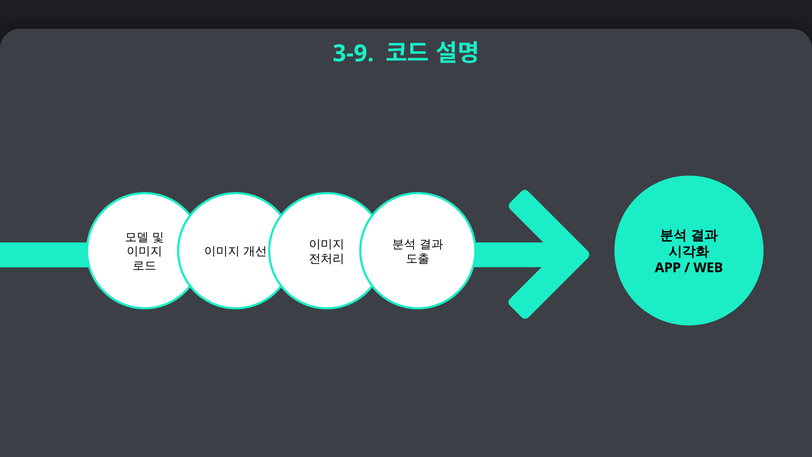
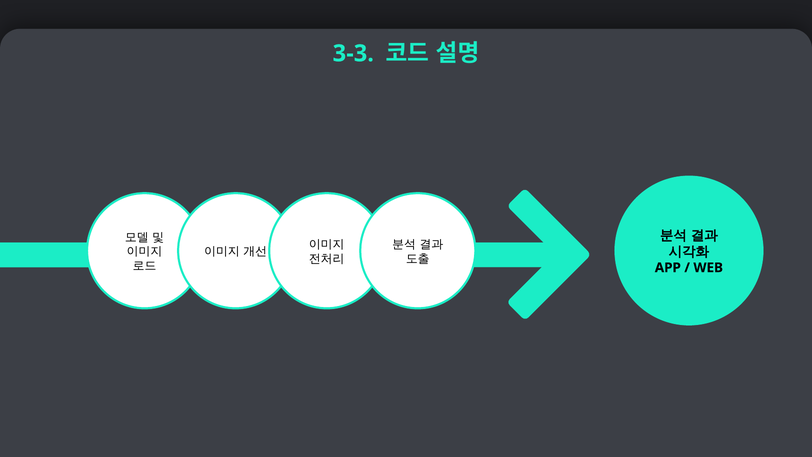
3-9: 3-9 -> 3-3
